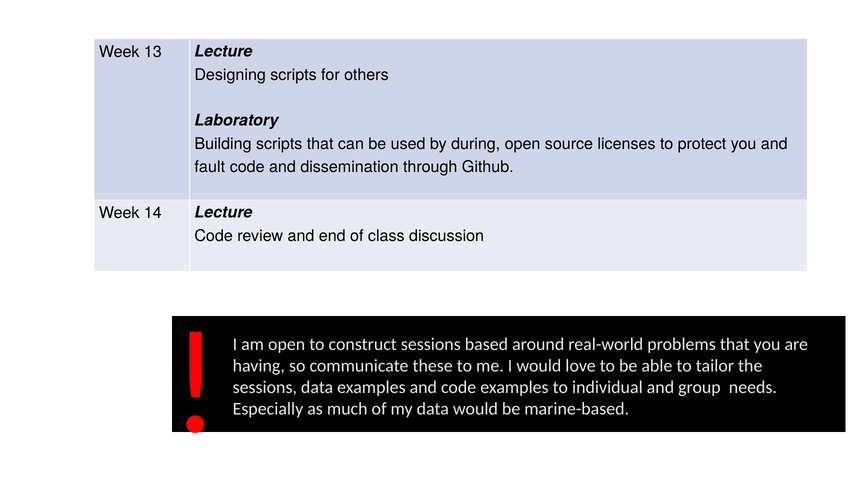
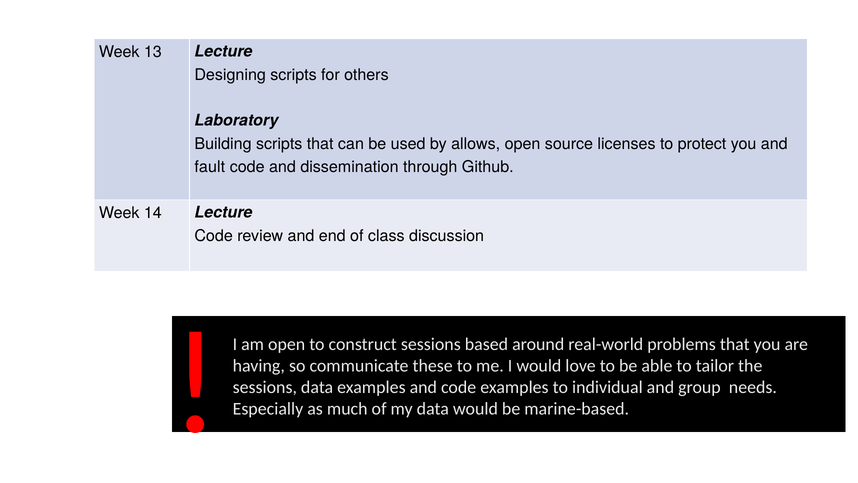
during: during -> allows
